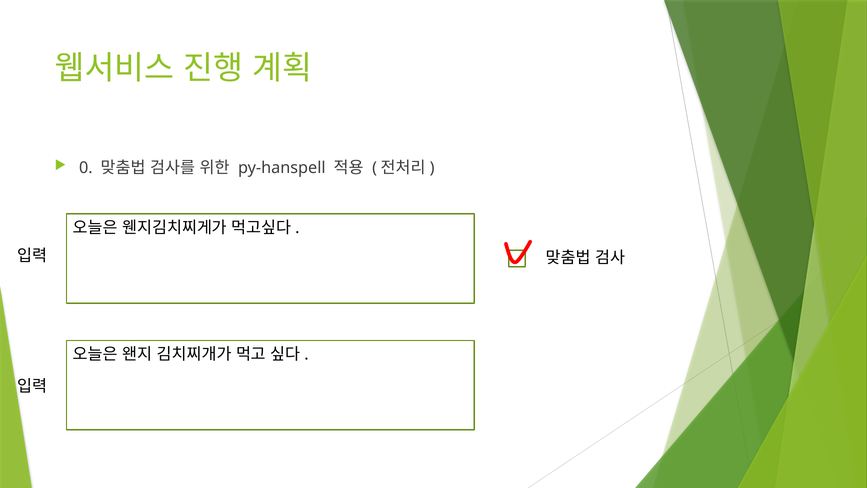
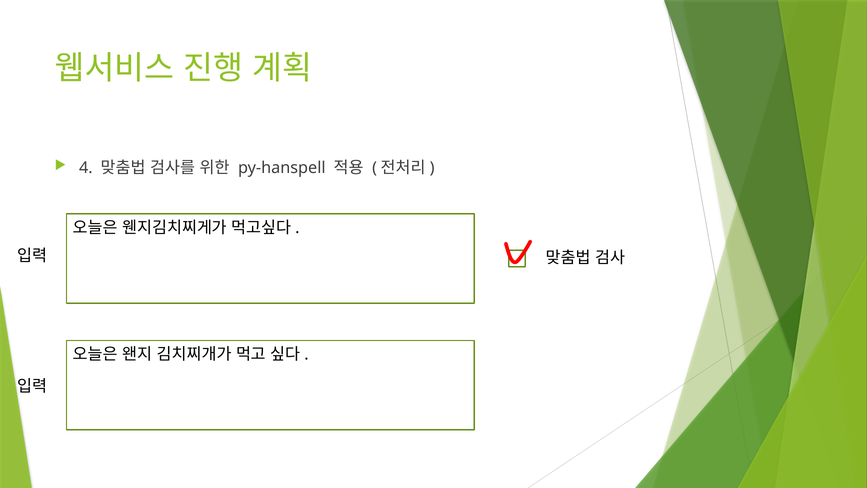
0: 0 -> 4
